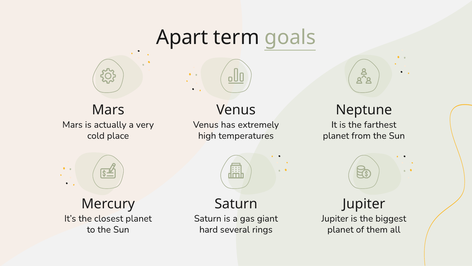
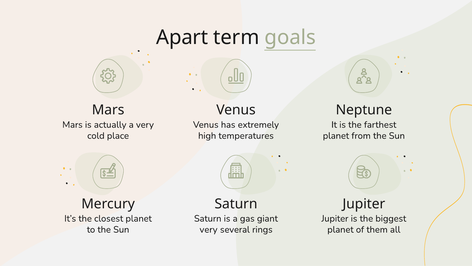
hard at (209, 229): hard -> very
